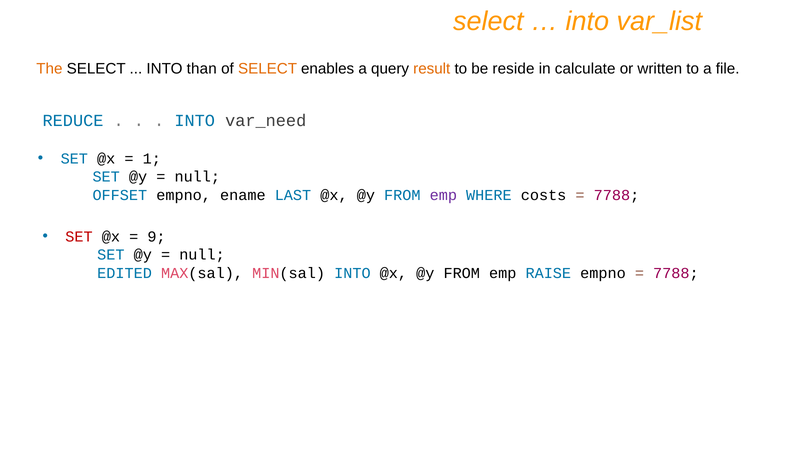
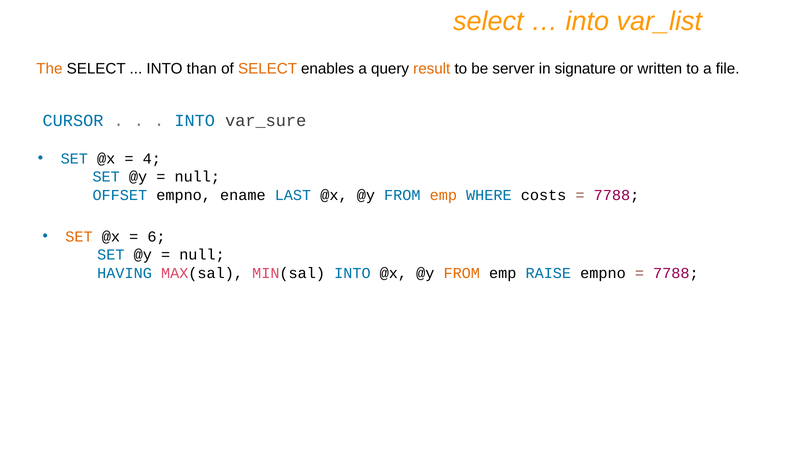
reside: reside -> server
calculate: calculate -> signature
REDUCE: REDUCE -> CURSOR
var_need: var_need -> var_sure
1: 1 -> 4
emp at (443, 195) colour: purple -> orange
SET at (79, 236) colour: red -> orange
9: 9 -> 6
EDITED: EDITED -> HAVING
FROM at (462, 273) colour: black -> orange
